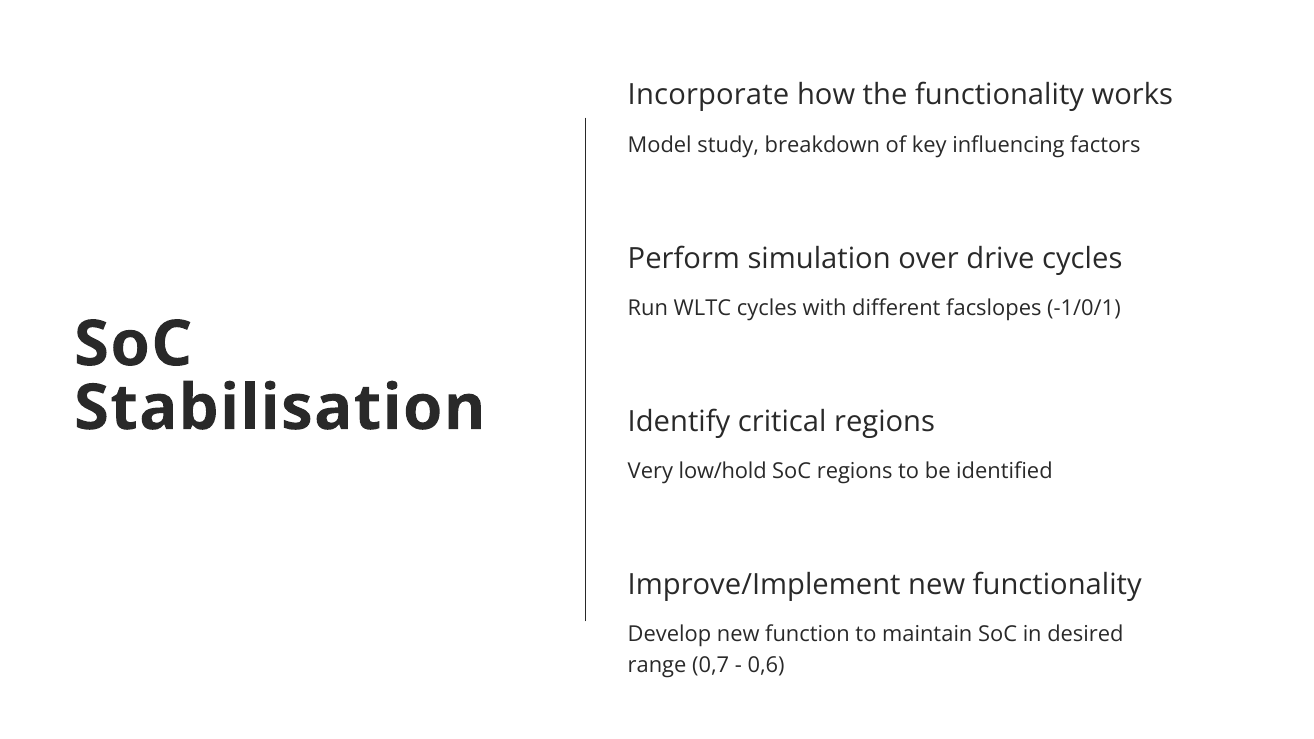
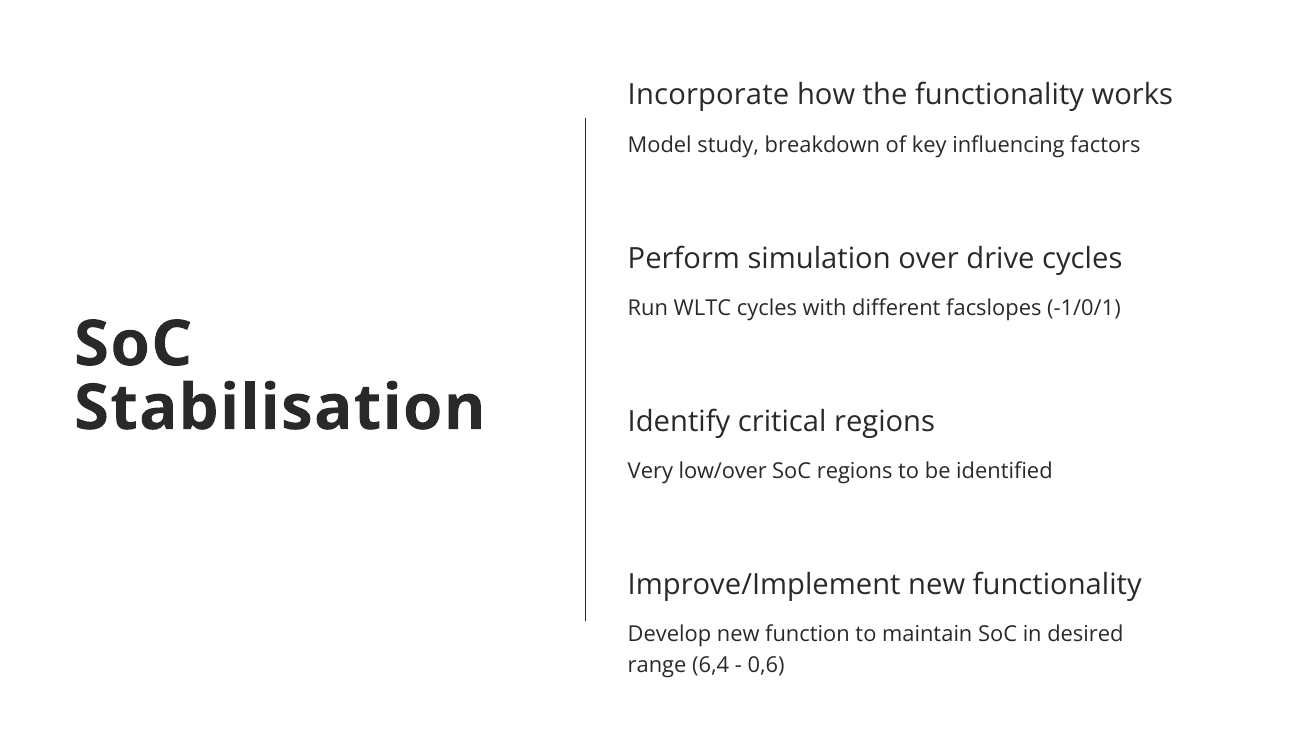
low/hold: low/hold -> low/over
0,7: 0,7 -> 6,4
